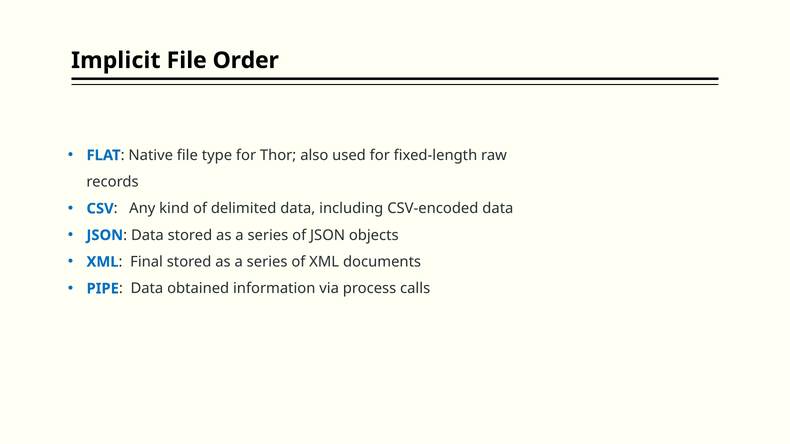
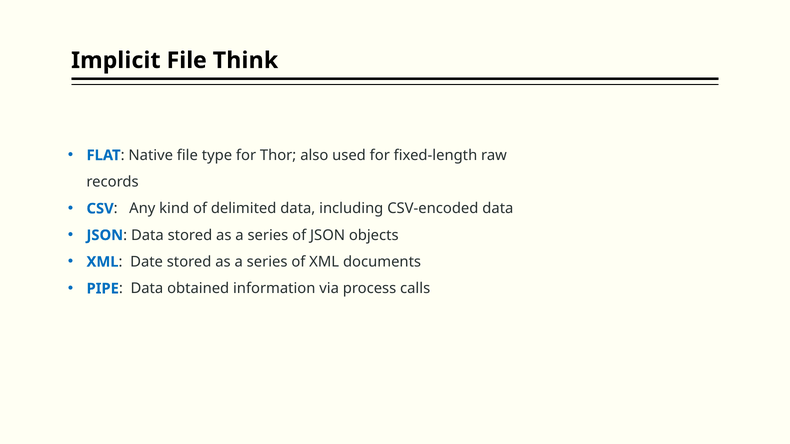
Order: Order -> Think
Final: Final -> Date
